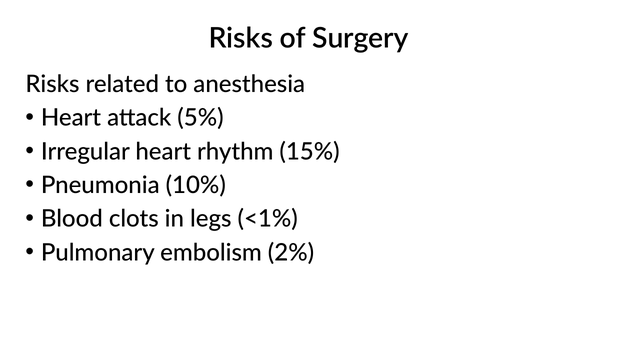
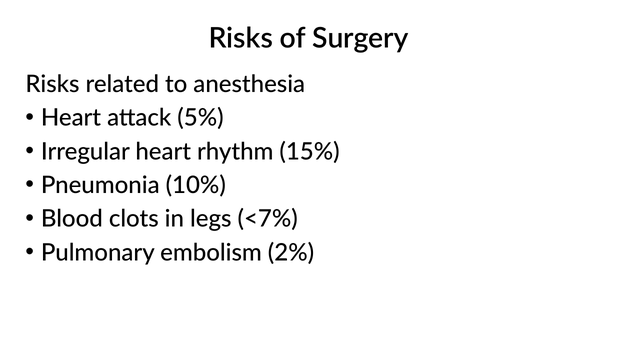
<1%: <1% -> <7%
